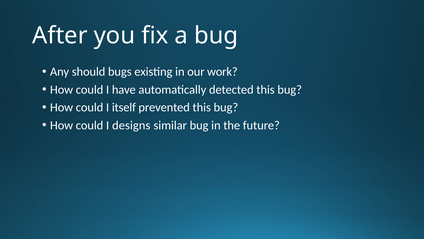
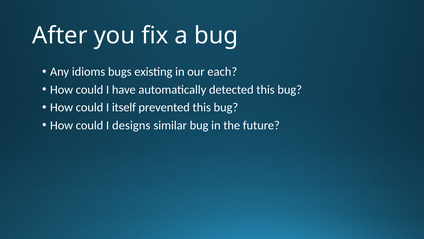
should: should -> idioms
work: work -> each
